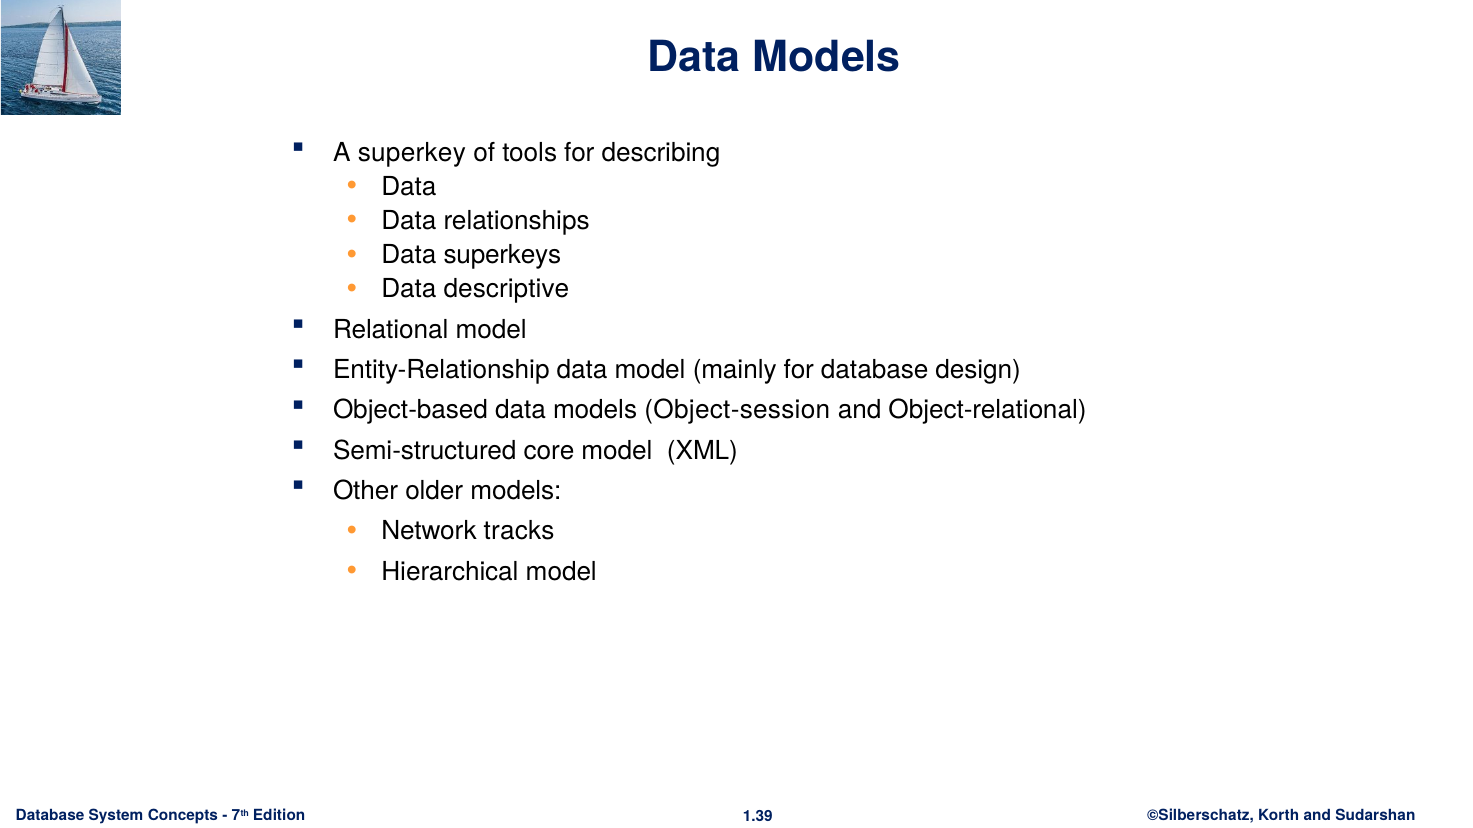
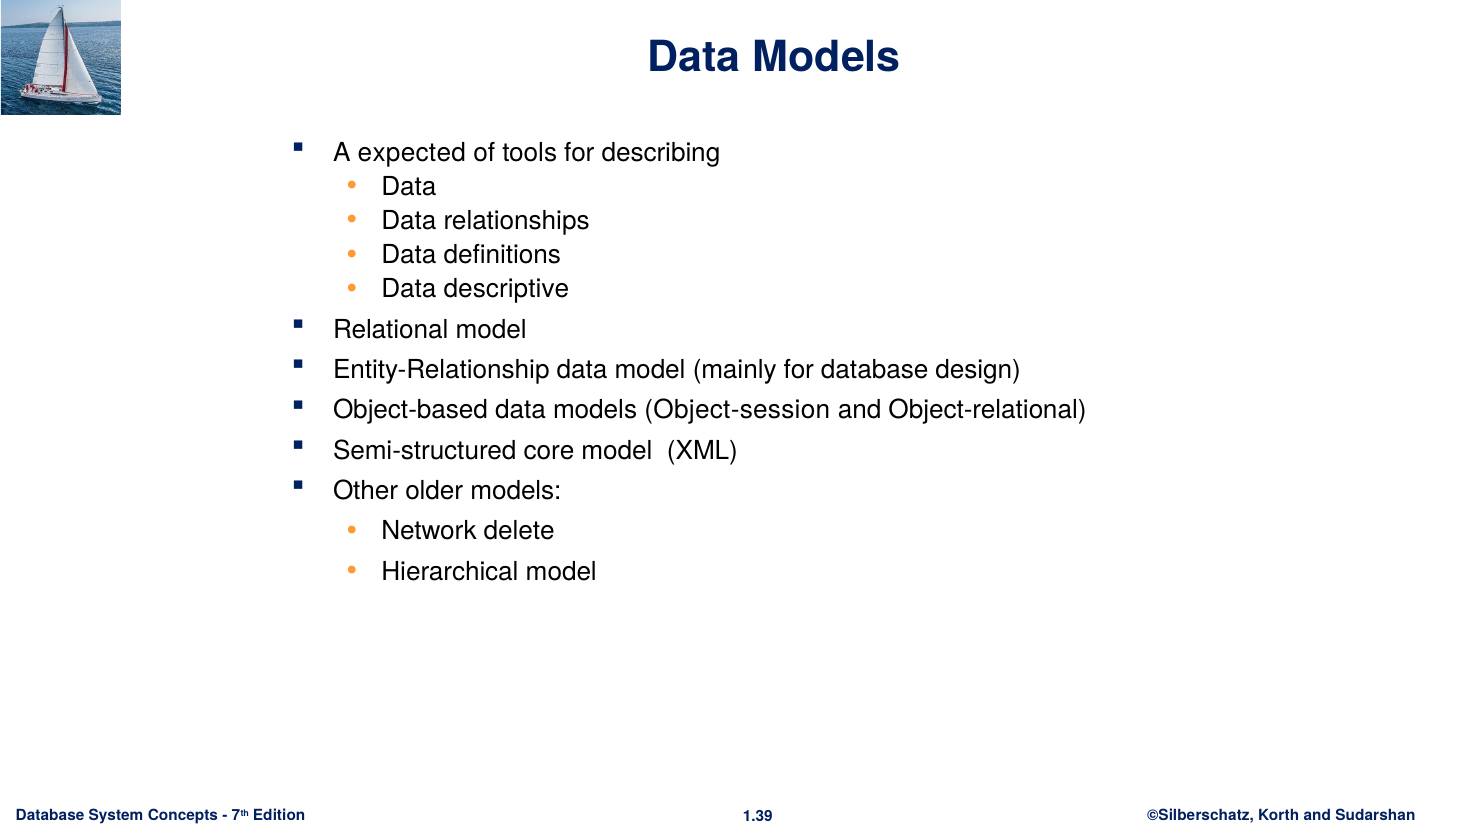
superkey: superkey -> expected
superkeys: superkeys -> definitions
tracks: tracks -> delete
